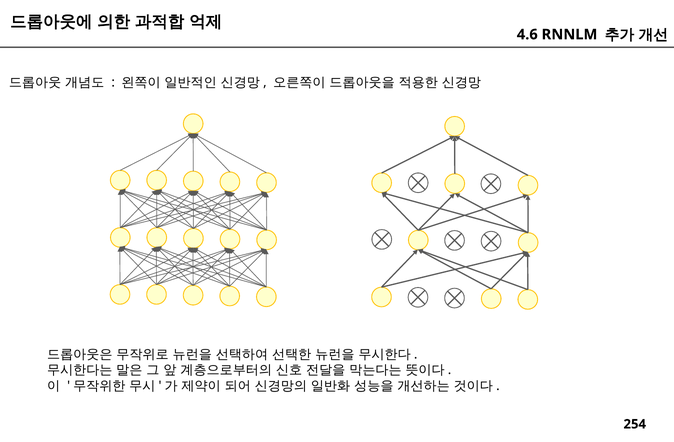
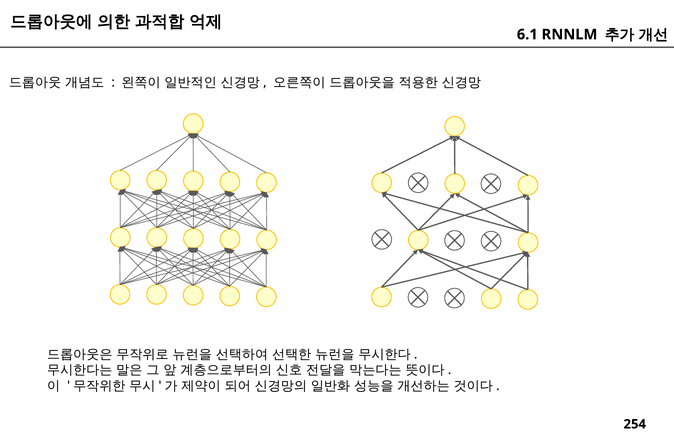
4.6: 4.6 -> 6.1
